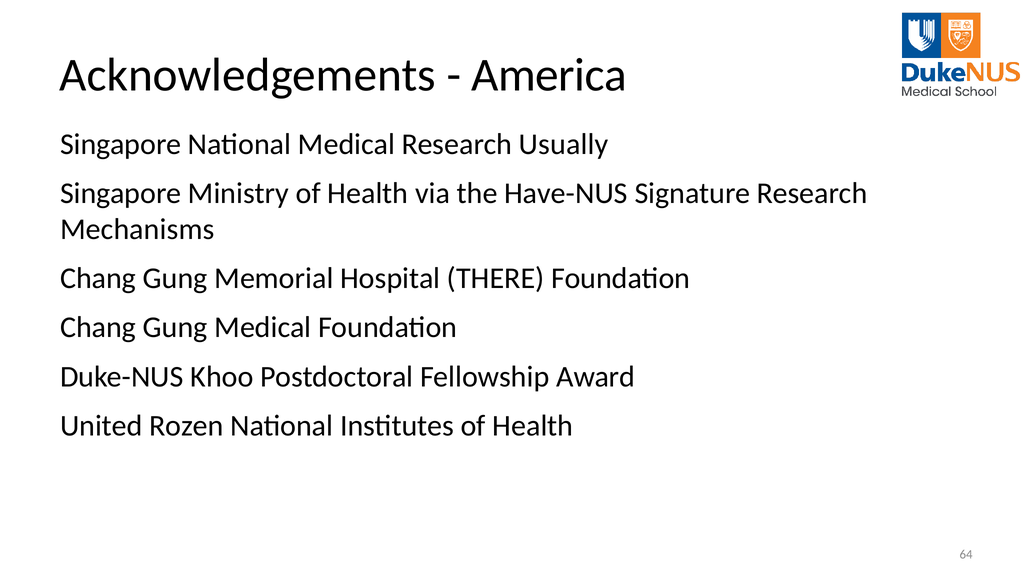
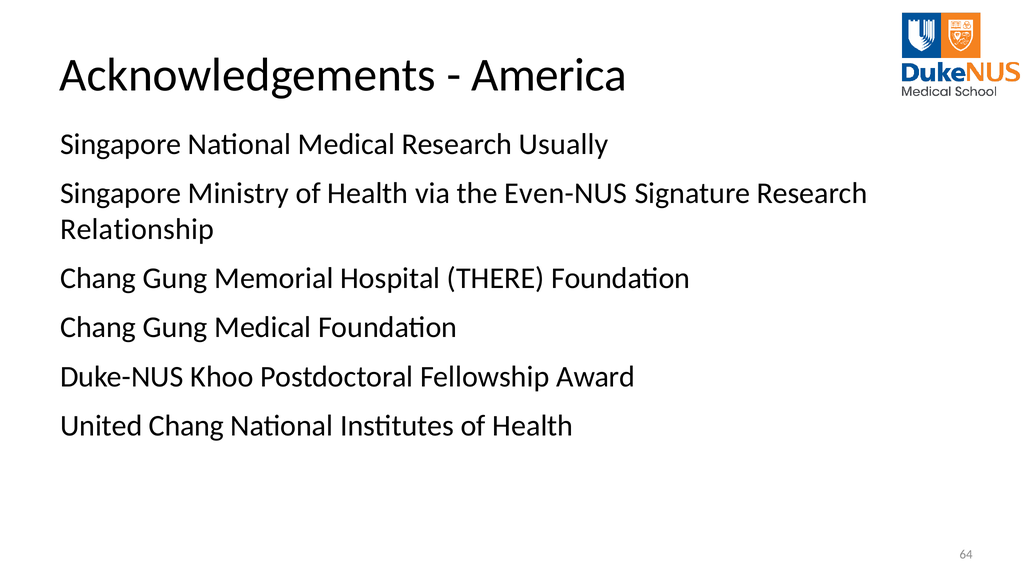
Have-NUS: Have-NUS -> Even-NUS
Mechanisms: Mechanisms -> Relationship
United Rozen: Rozen -> Chang
